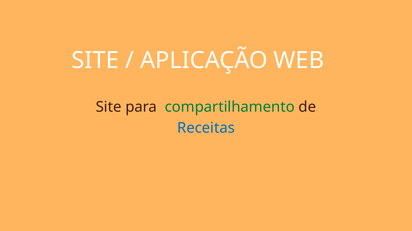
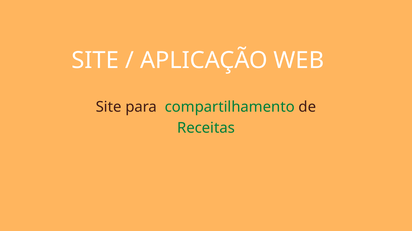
Receitas colour: blue -> green
